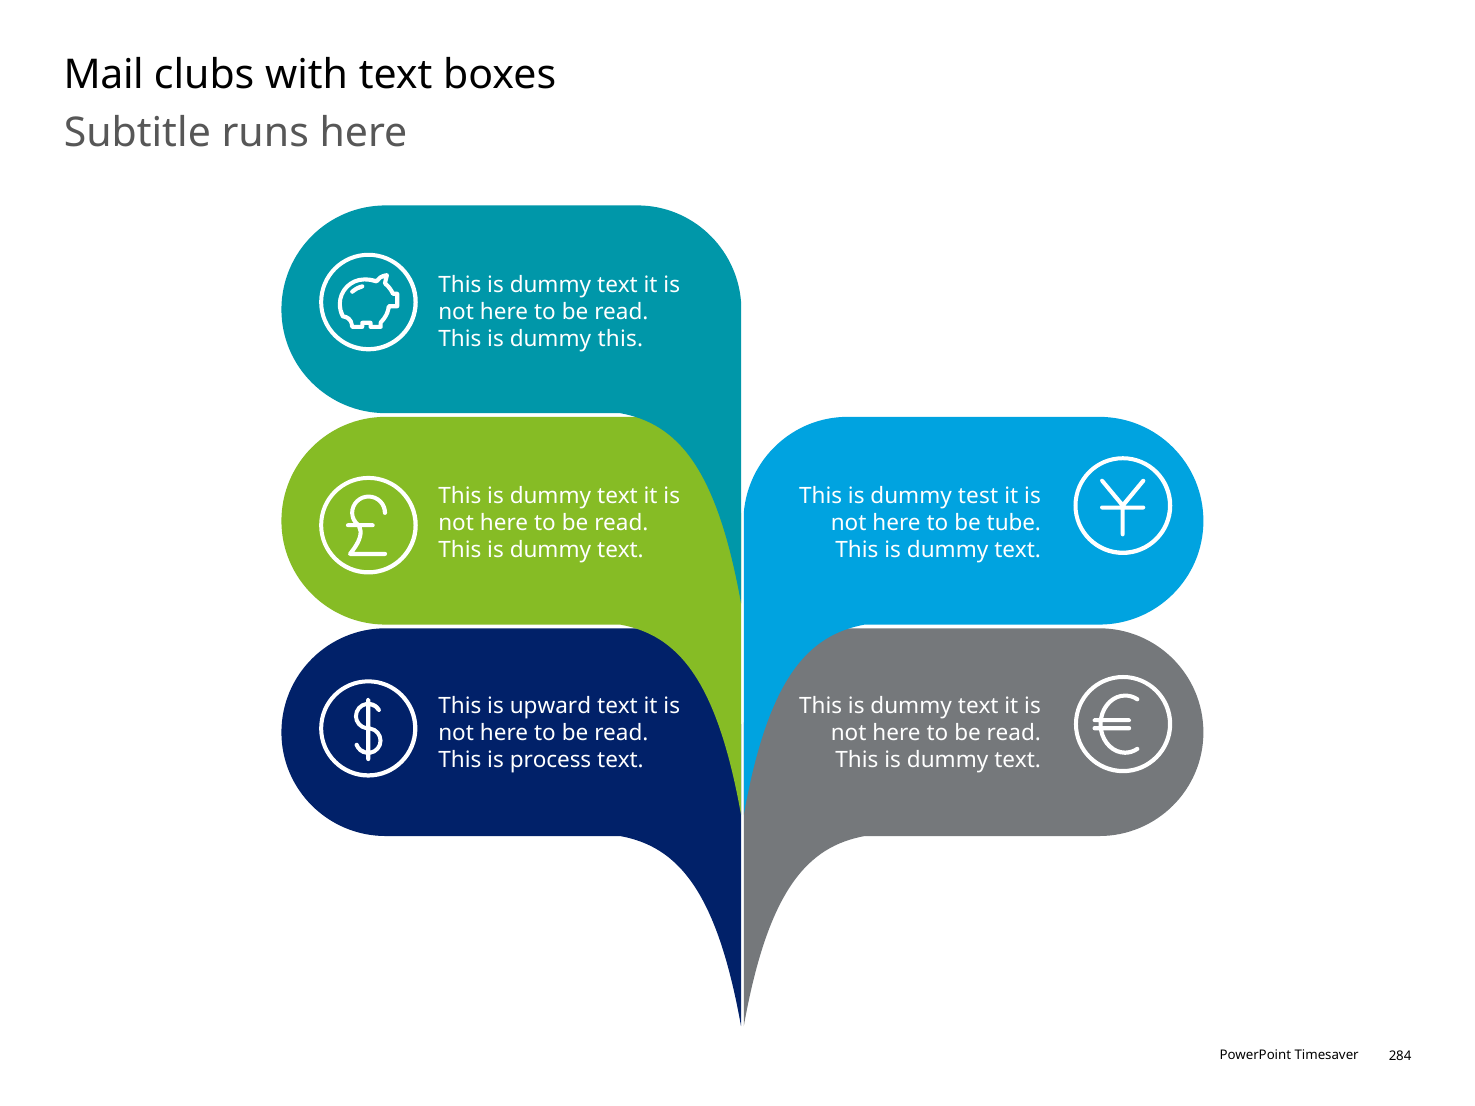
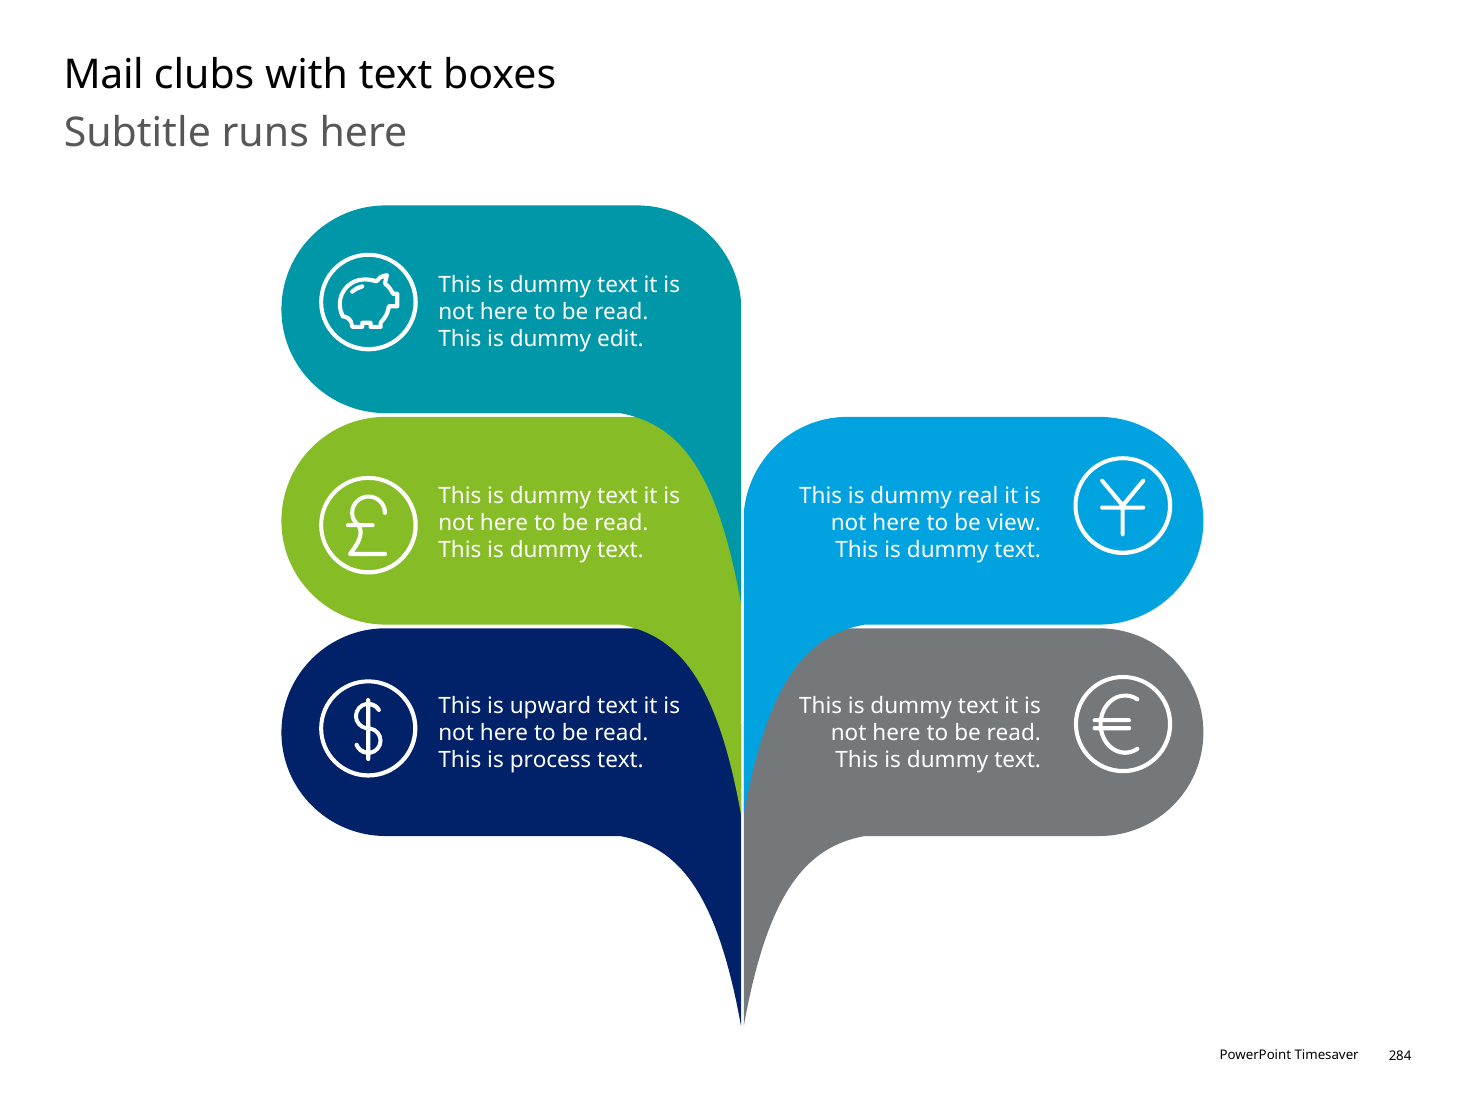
dummy this: this -> edit
test: test -> real
tube: tube -> view
